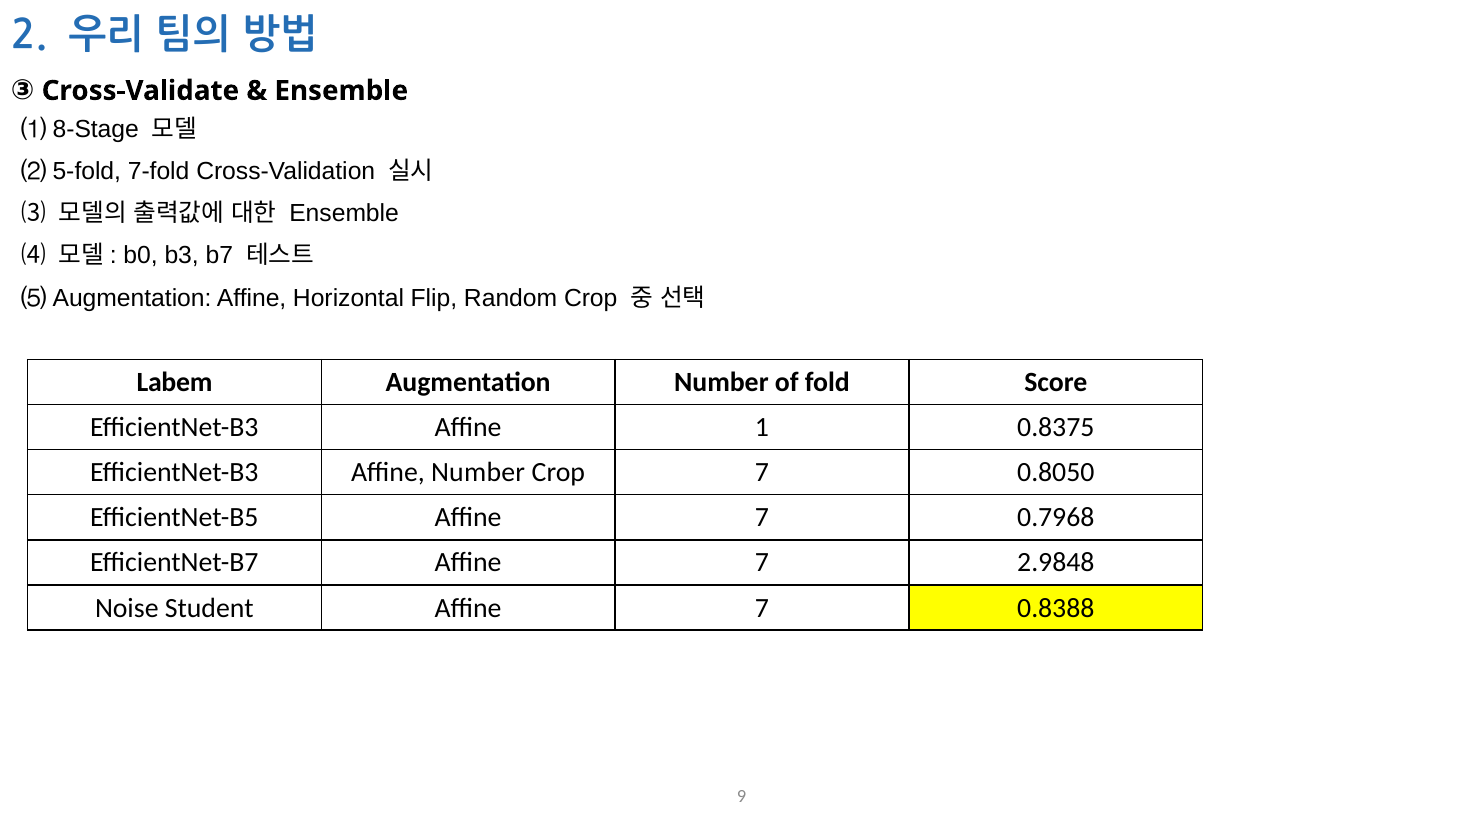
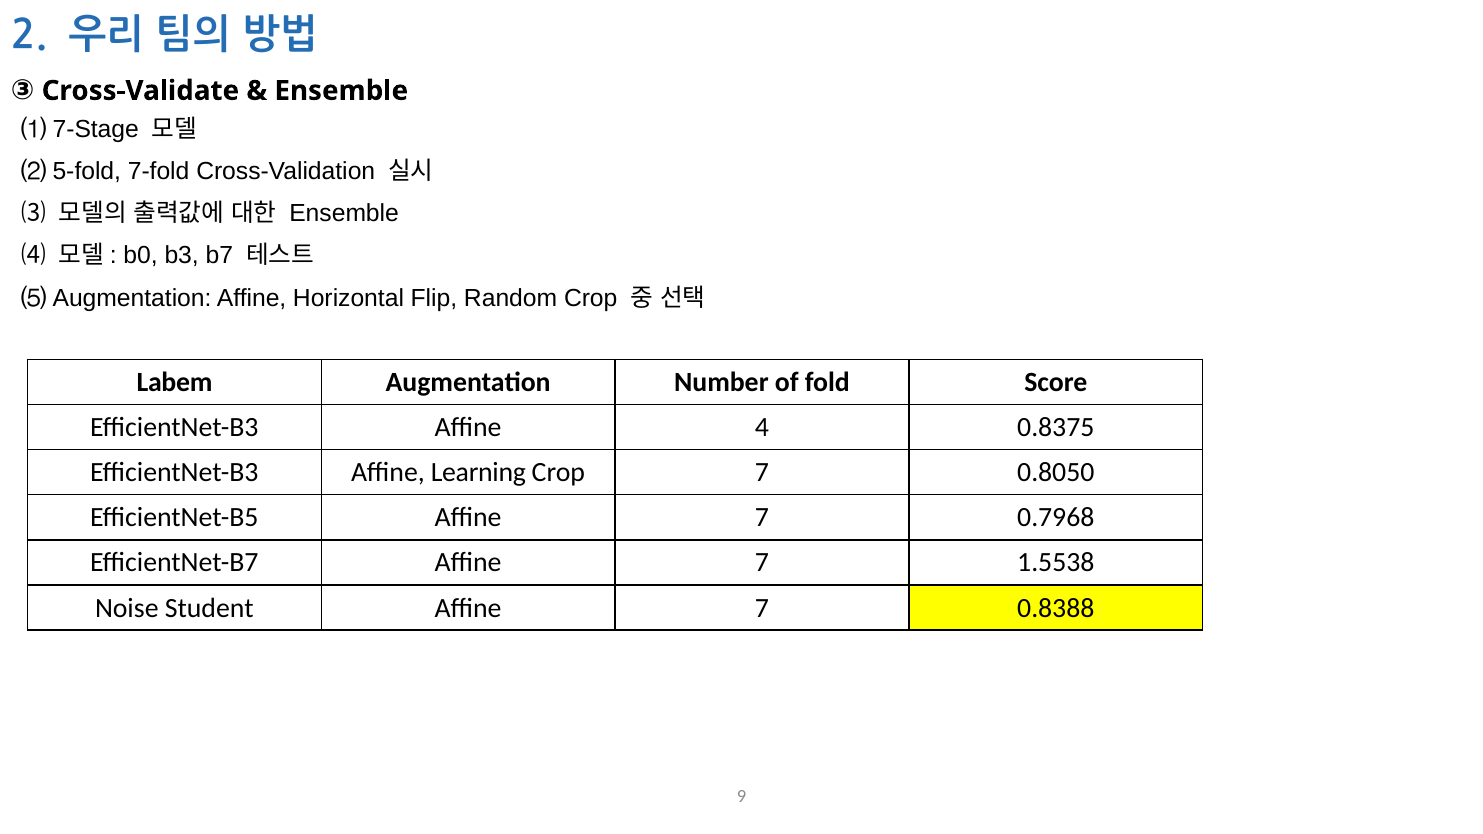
8-Stage: 8-Stage -> 7-Stage
1: 1 -> 4
Affine Number: Number -> Learning
2.9848: 2.9848 -> 1.5538
